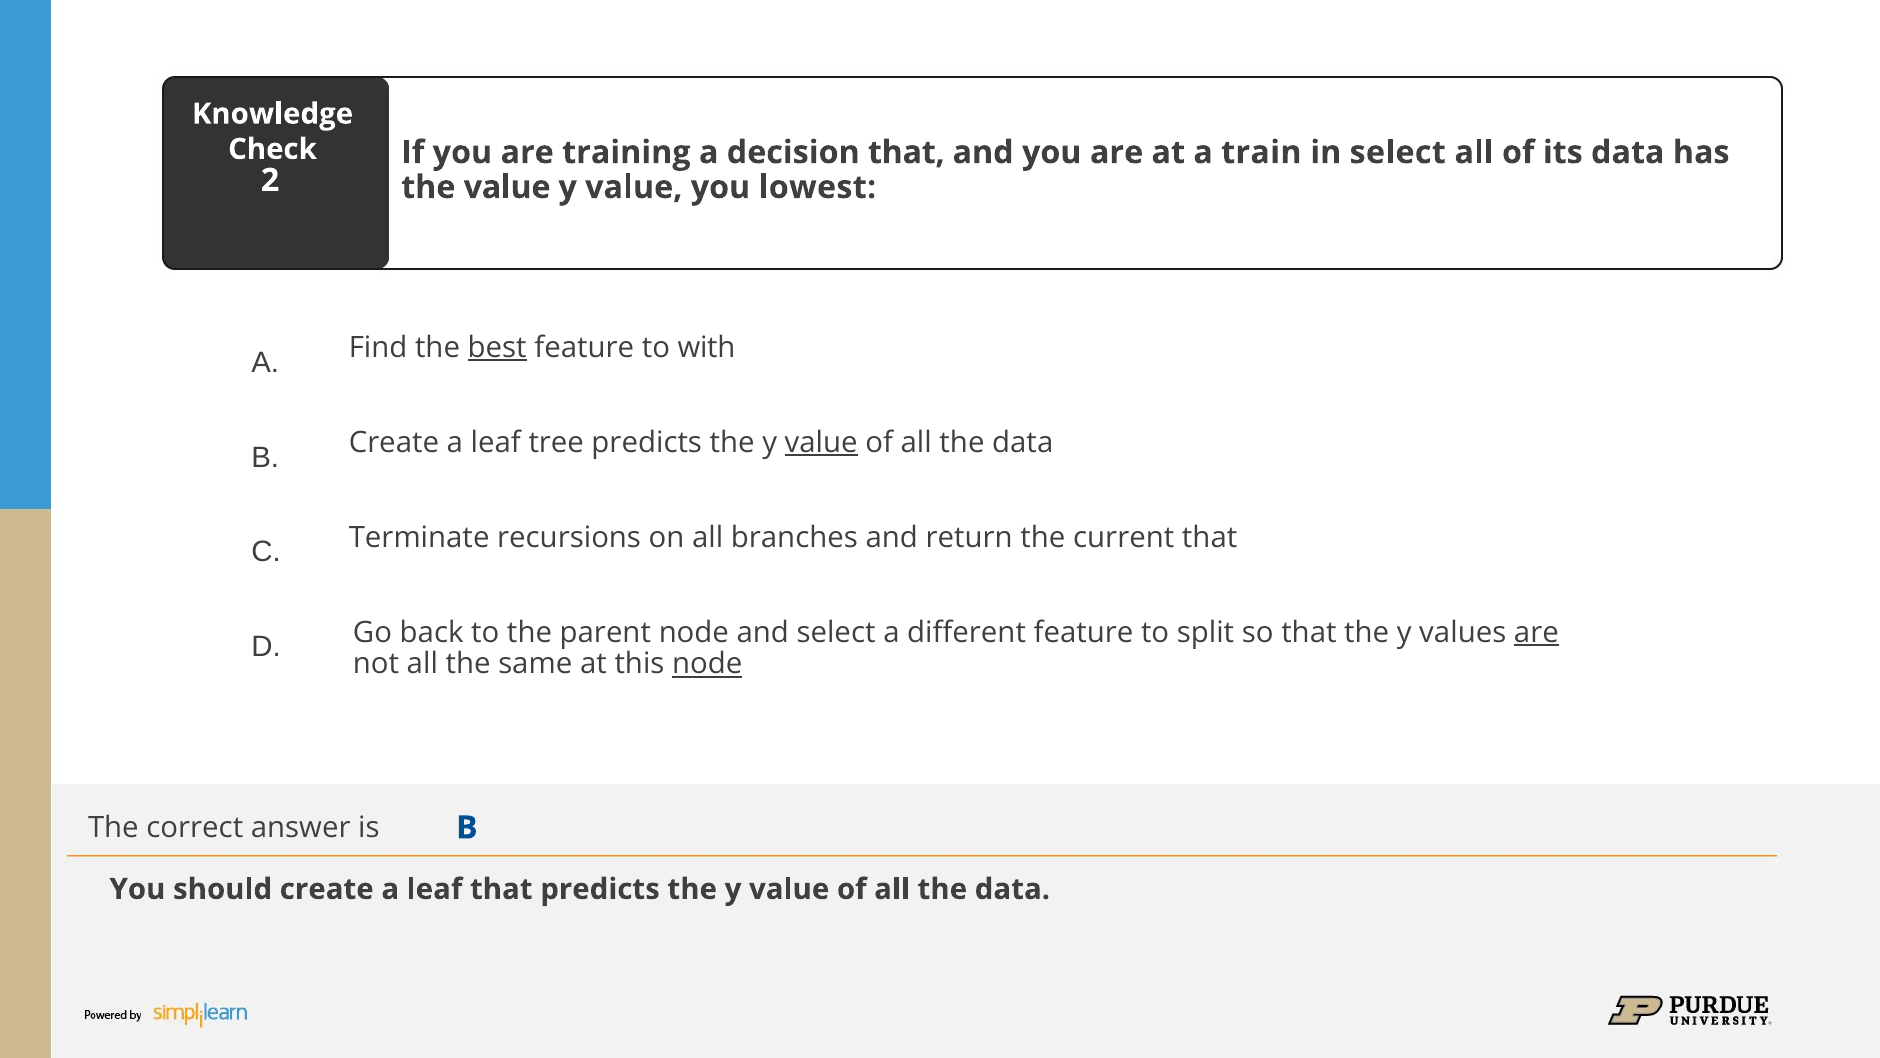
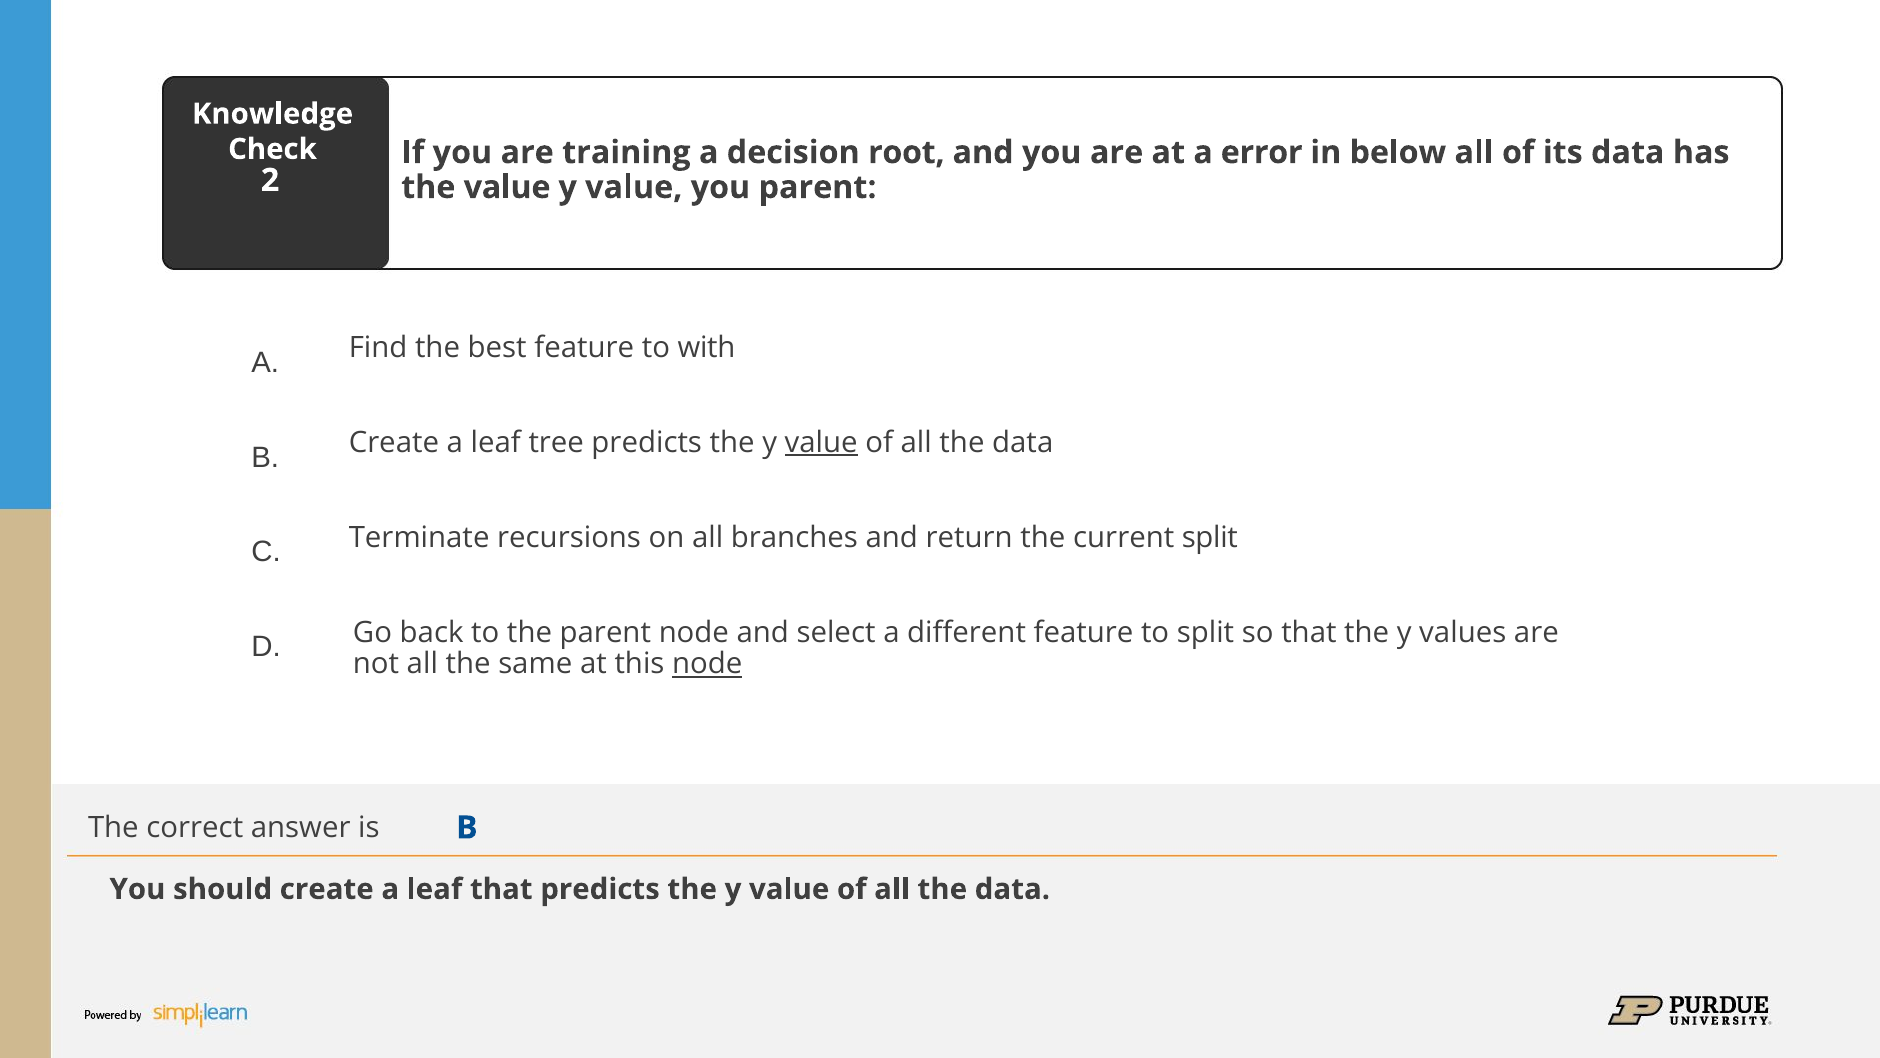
decision that: that -> root
train: train -> error
in select: select -> below
you lowest: lowest -> parent
best underline: present -> none
current that: that -> split
are at (1536, 632) underline: present -> none
